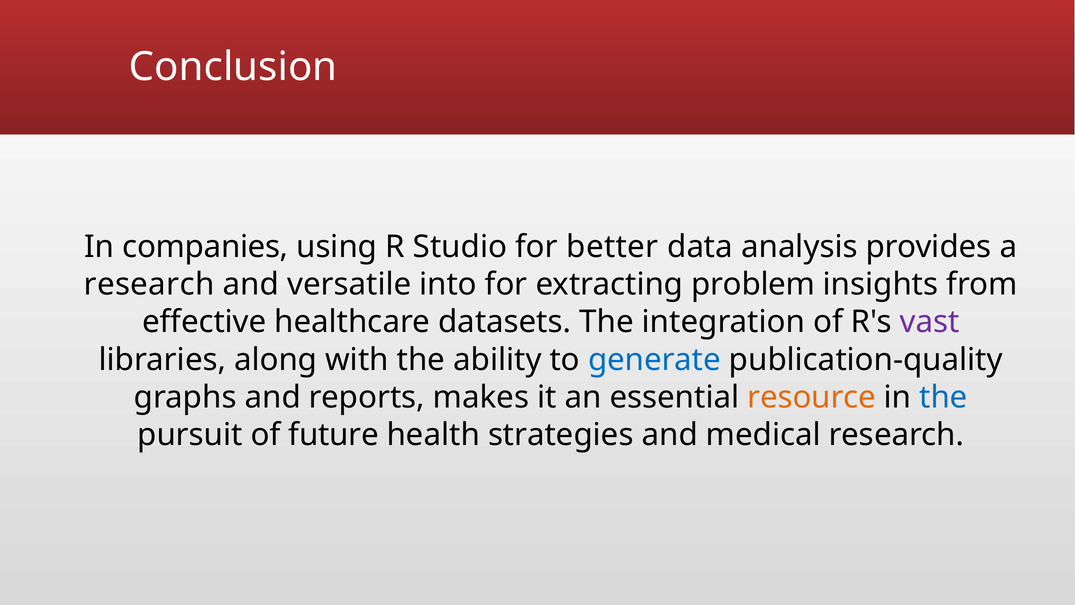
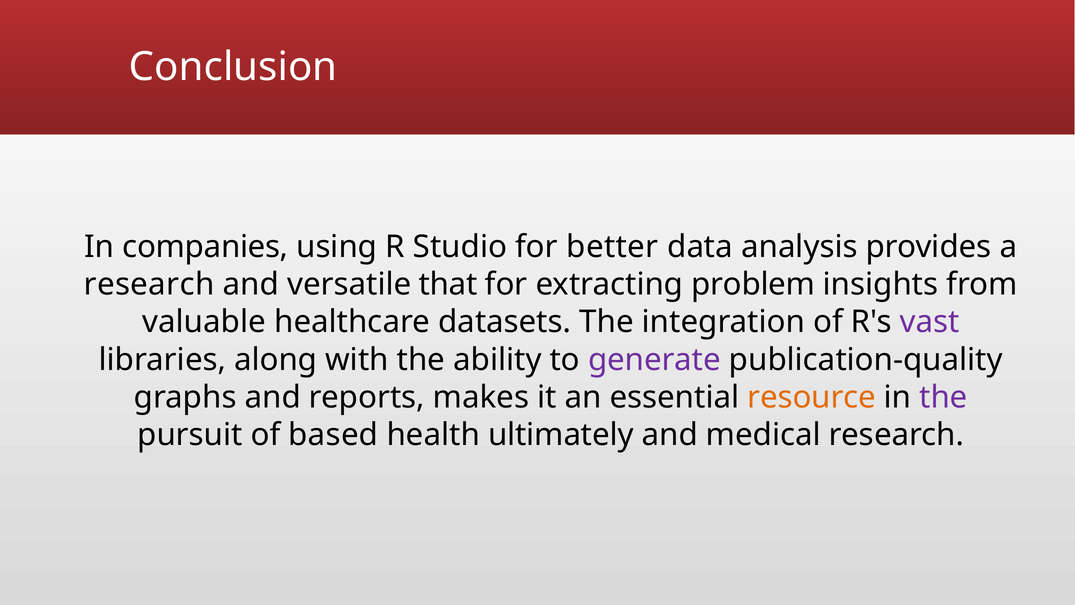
into: into -> that
effective: effective -> valuable
generate colour: blue -> purple
the at (943, 397) colour: blue -> purple
future: future -> based
strategies: strategies -> ultimately
